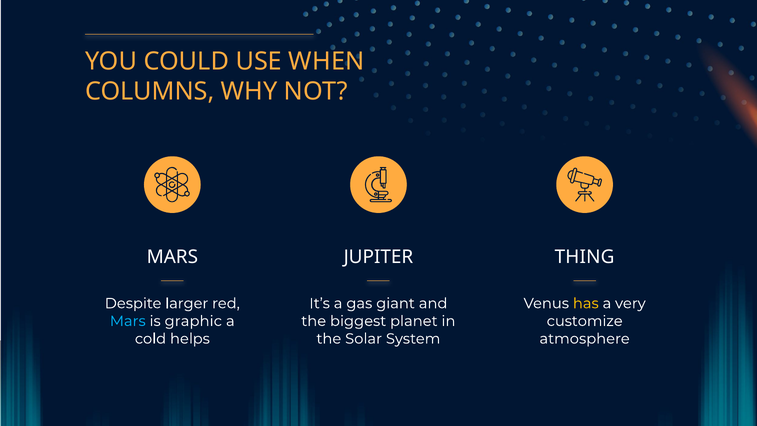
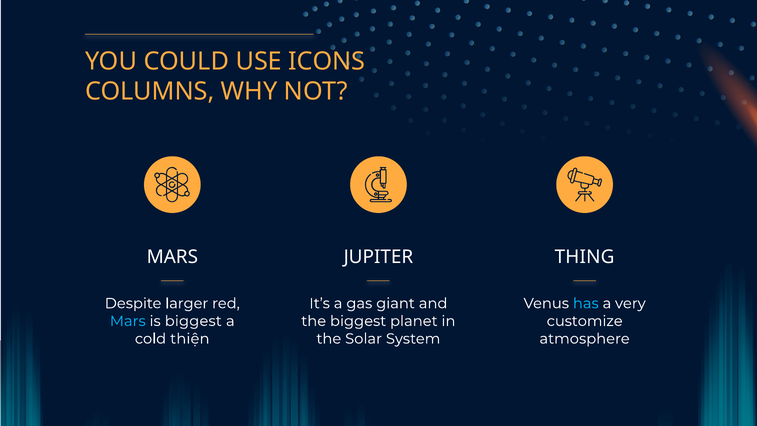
WHEN: WHEN -> ICONS
has colour: yellow -> light blue
is graphic: graphic -> biggest
helps: helps -> thiện
